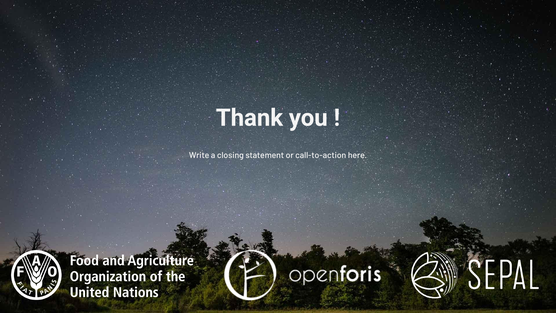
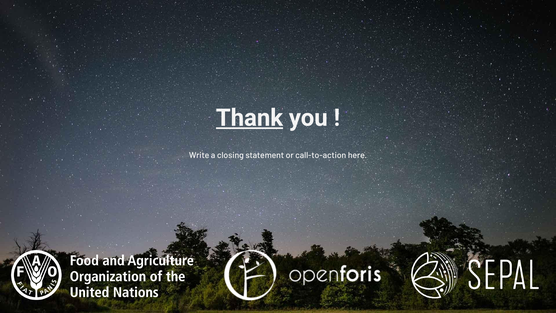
Thank underline: none -> present
